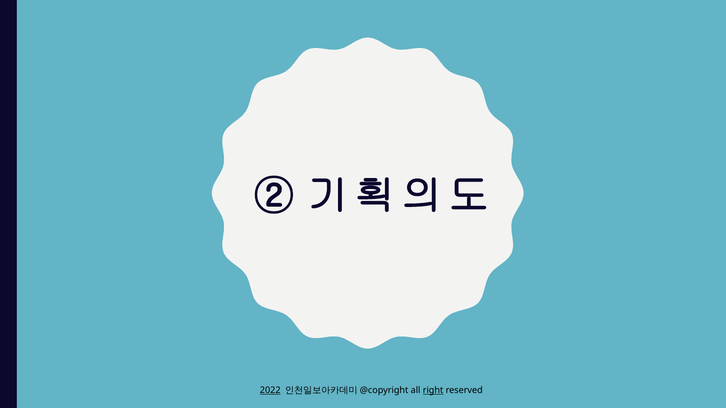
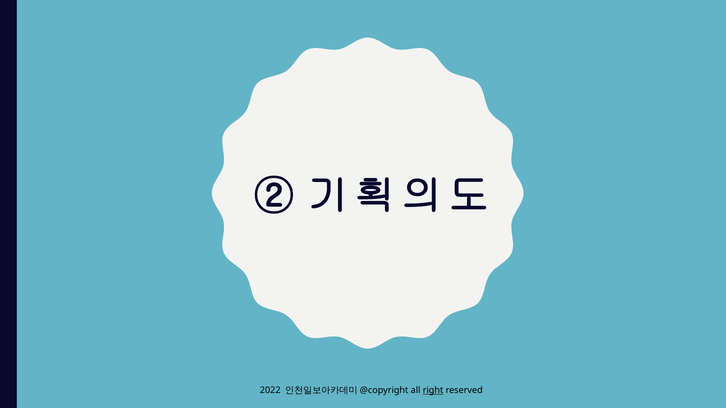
2022 underline: present -> none
